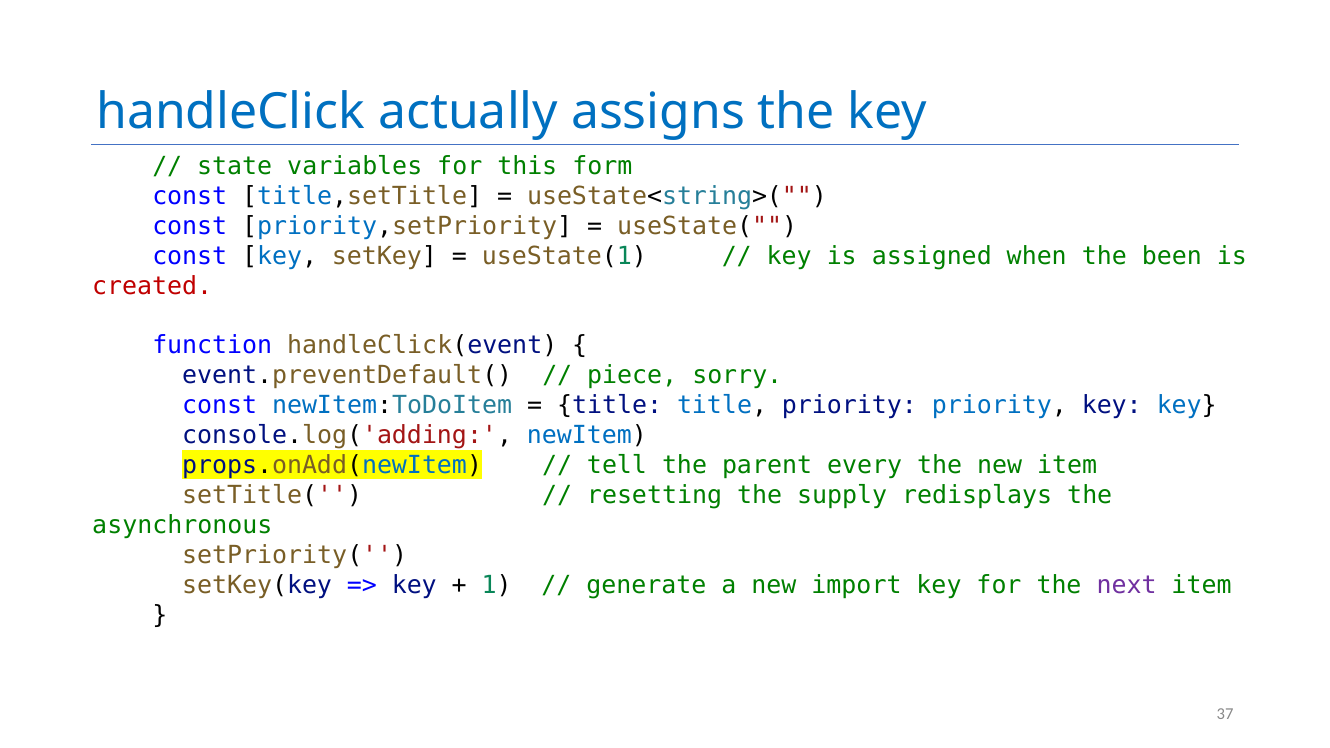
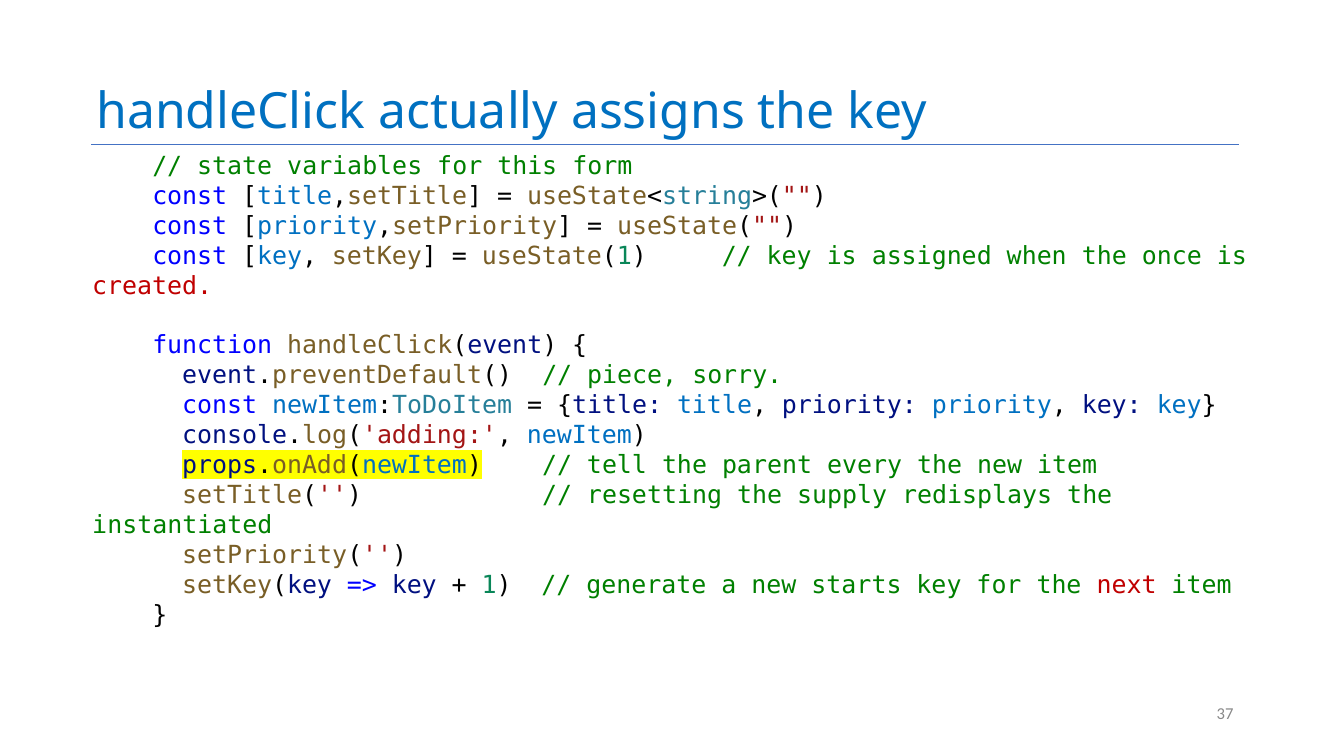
been: been -> once
asynchronous: asynchronous -> instantiated
import: import -> starts
next colour: purple -> red
